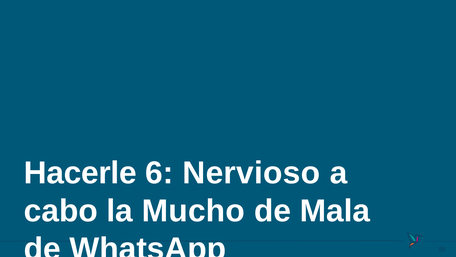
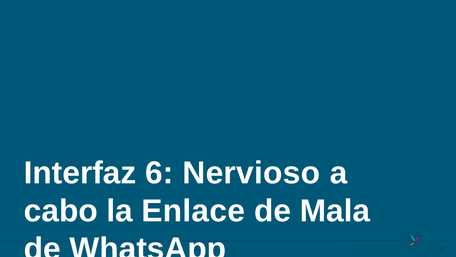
Hacerle: Hacerle -> Interfaz
Mucho: Mucho -> Enlace
